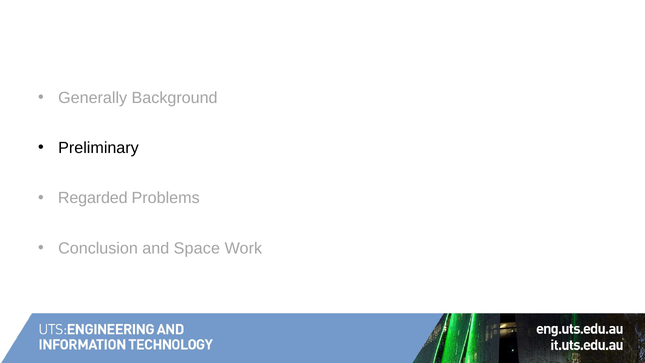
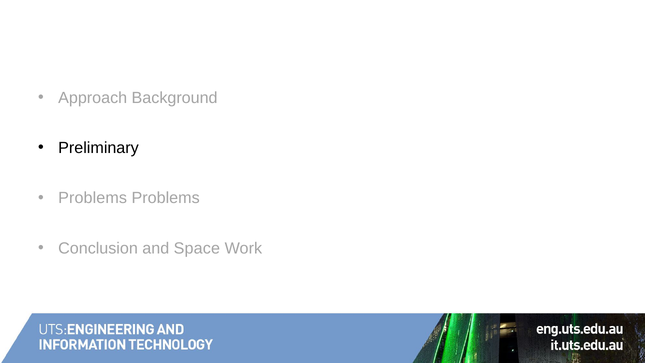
Generally: Generally -> Approach
Regarded at (93, 198): Regarded -> Problems
